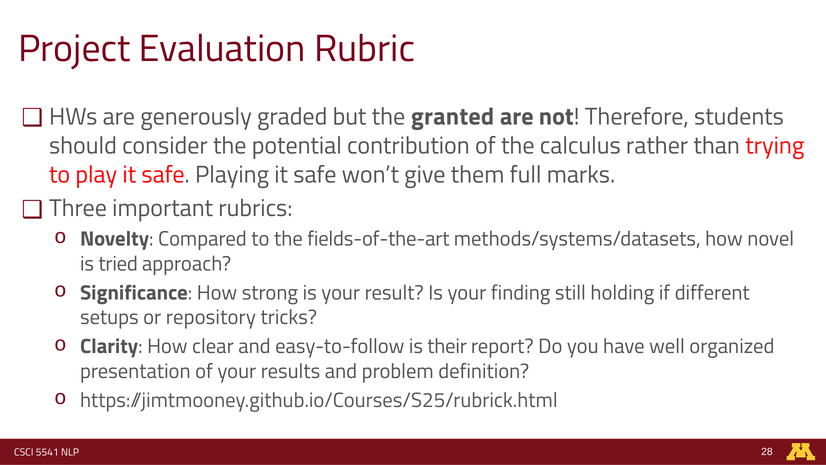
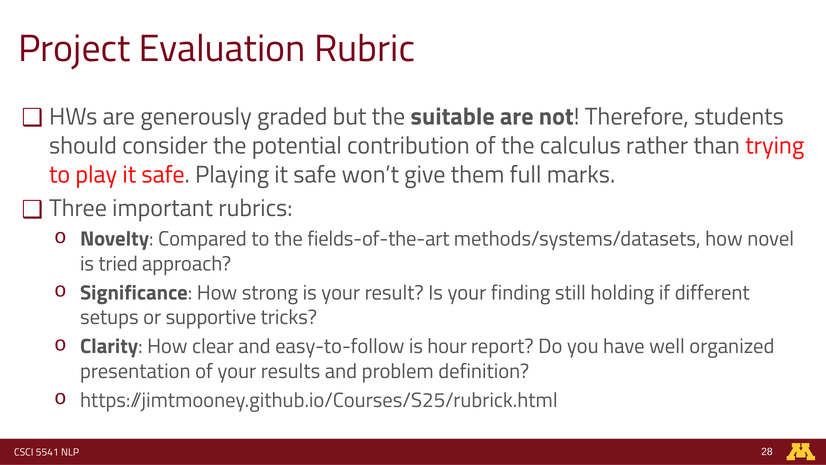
granted: granted -> suitable
repository: repository -> supportive
their: their -> hour
